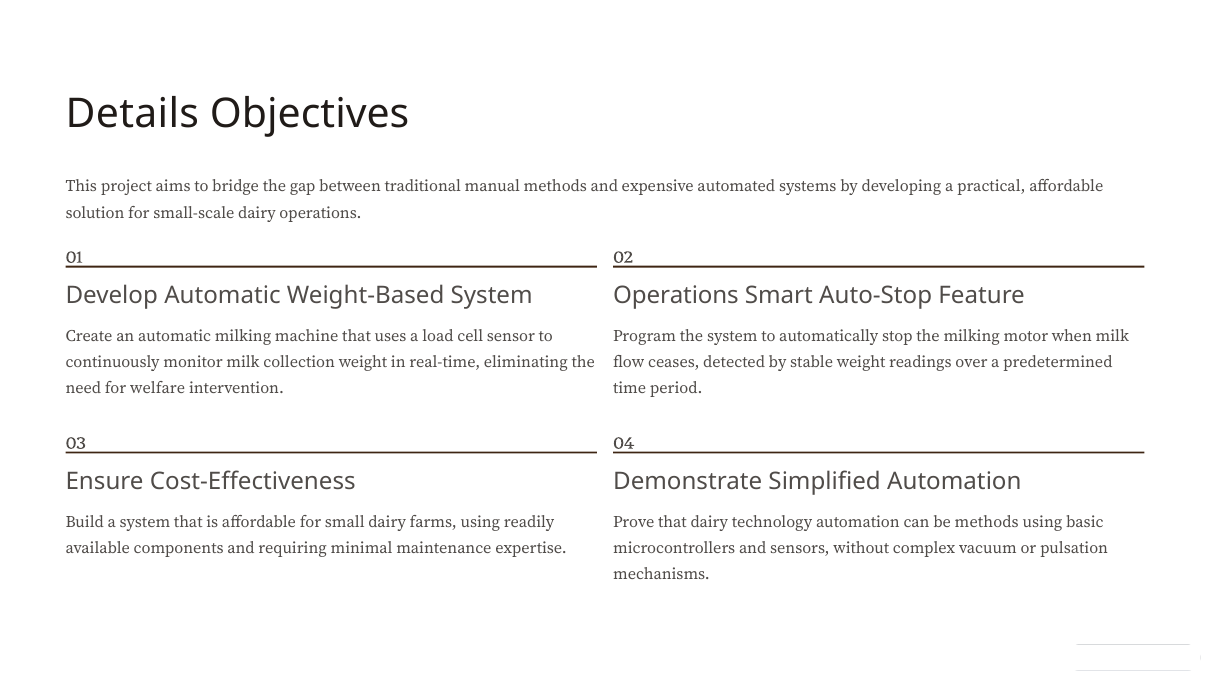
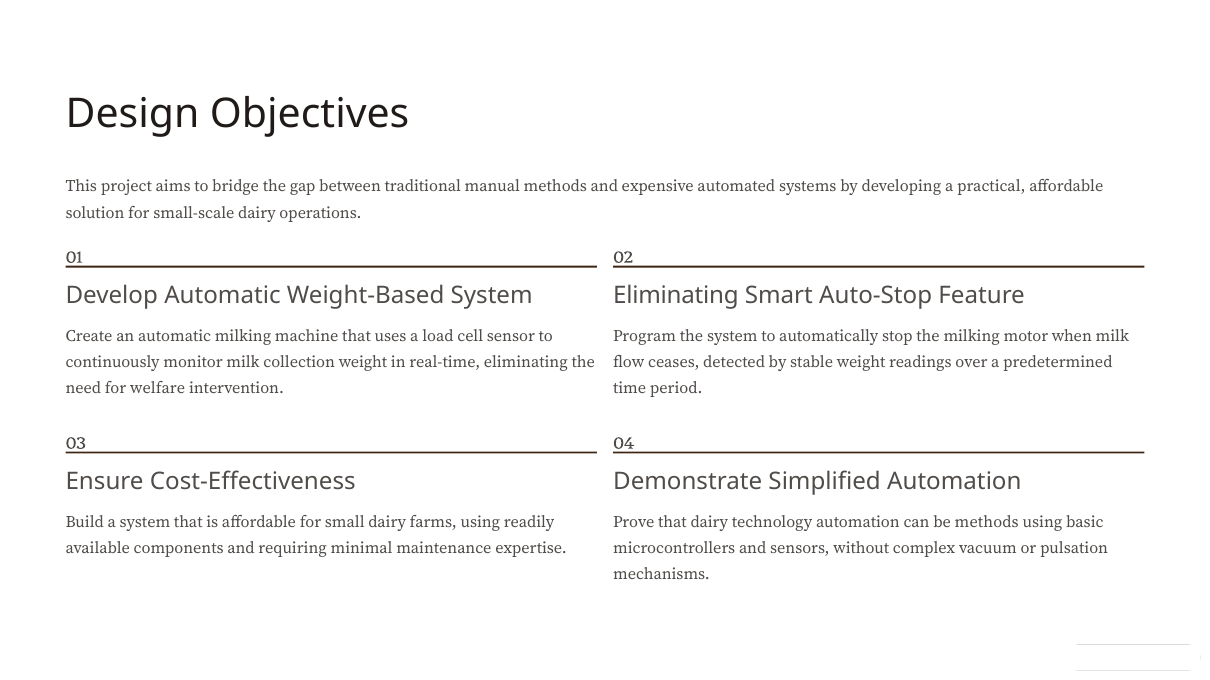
Details: Details -> Design
Operations at (676, 296): Operations -> Eliminating
